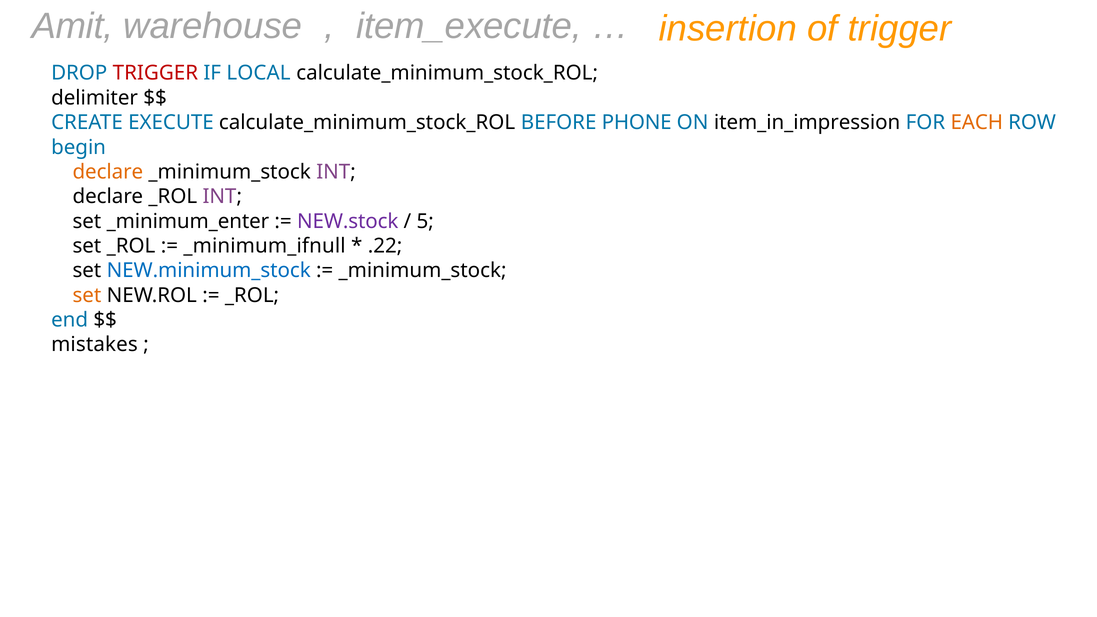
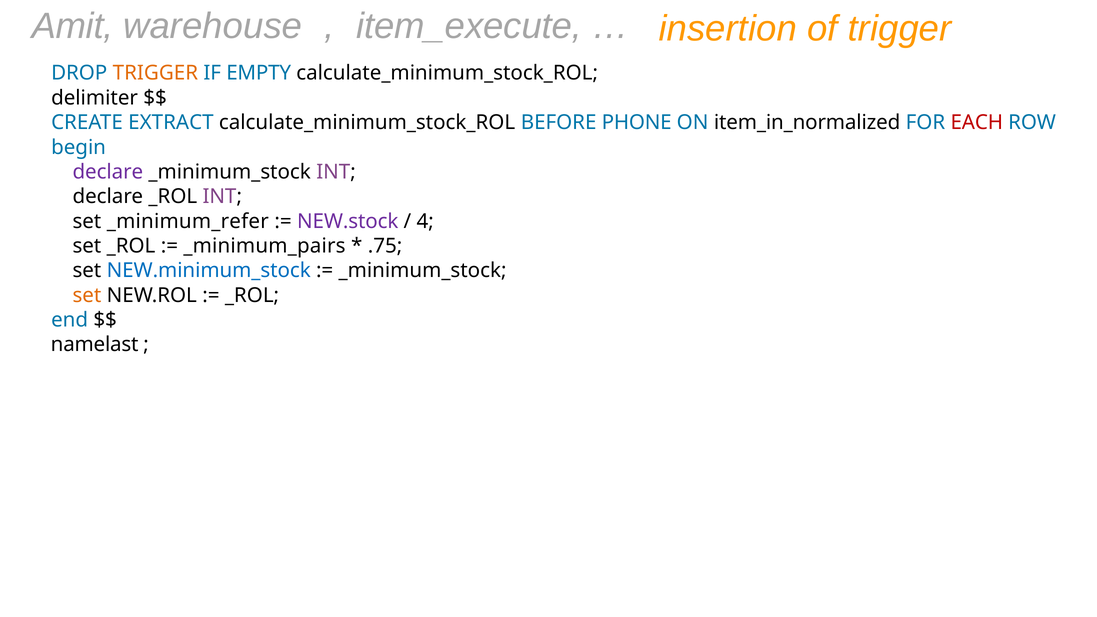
TRIGGER at (155, 73) colour: red -> orange
LOCAL: LOCAL -> EMPTY
EXECUTE: EXECUTE -> EXTRACT
item_in_impression: item_in_impression -> item_in_normalized
EACH colour: orange -> red
declare at (108, 172) colour: orange -> purple
_minimum_enter: _minimum_enter -> _minimum_refer
5: 5 -> 4
_minimum_ifnull: _minimum_ifnull -> _minimum_pairs
.22: .22 -> .75
mistakes: mistakes -> namelast
